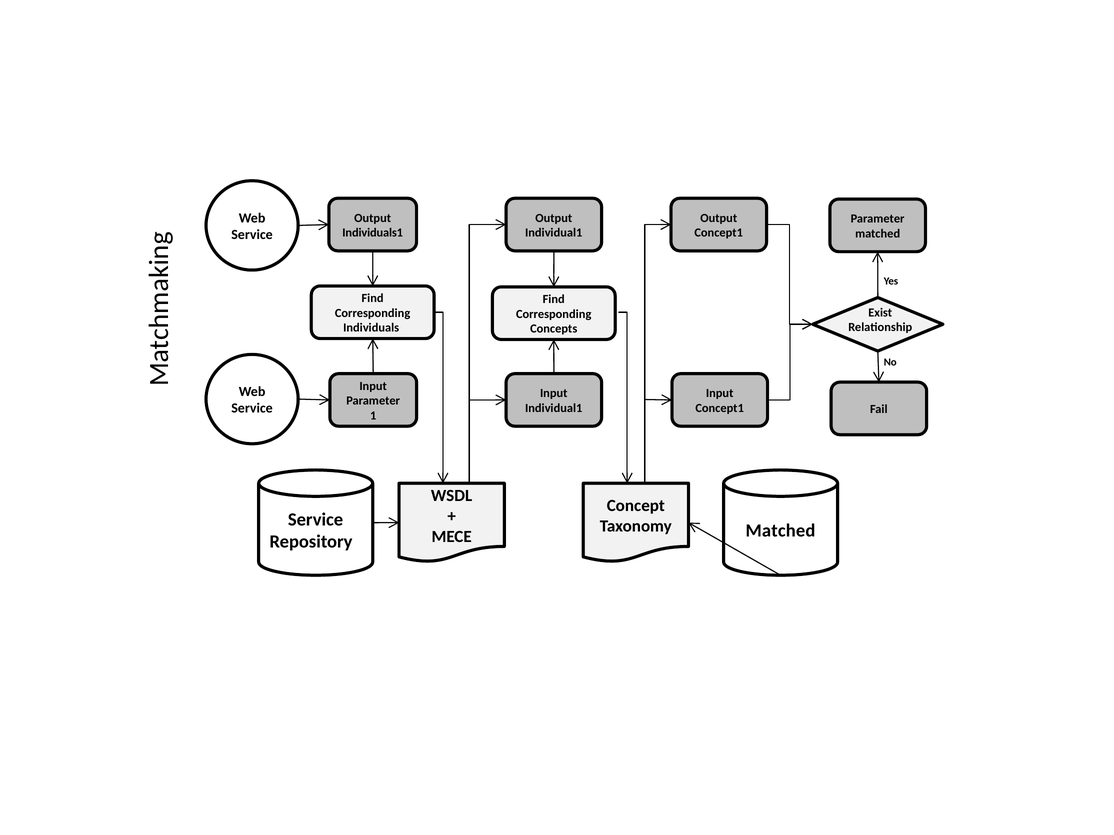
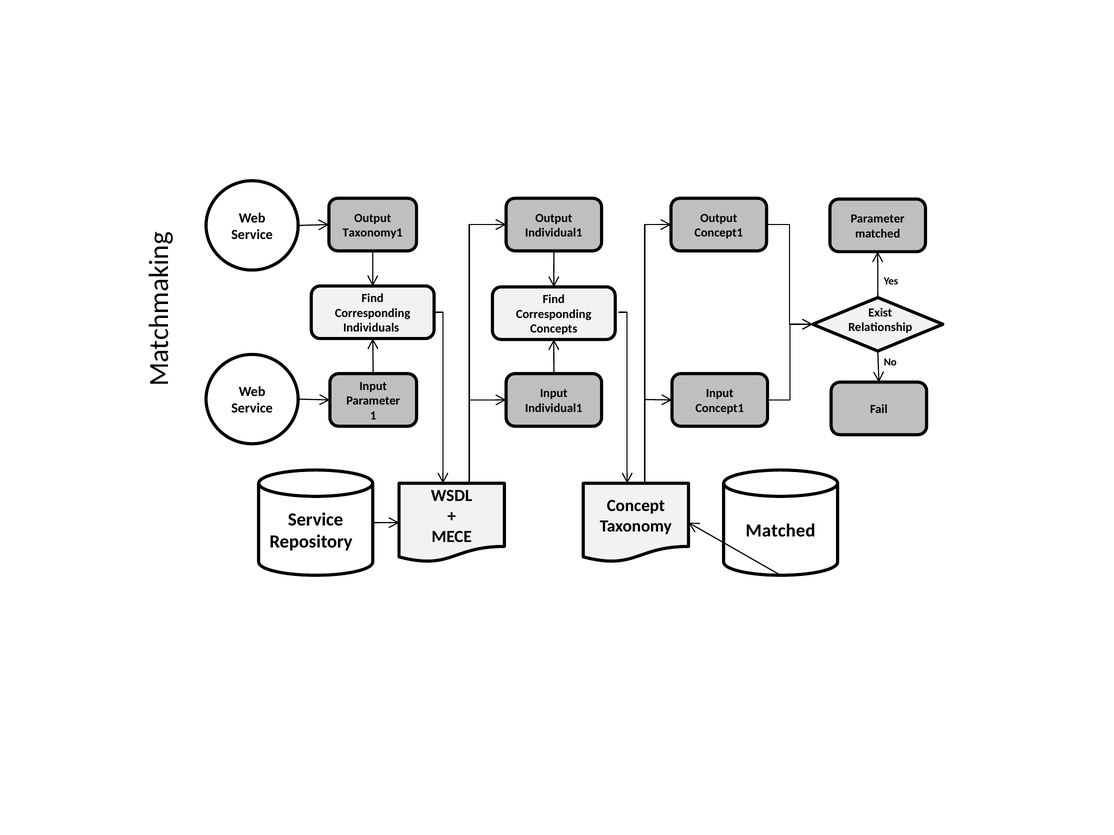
Individuals1: Individuals1 -> Taxonomy1
